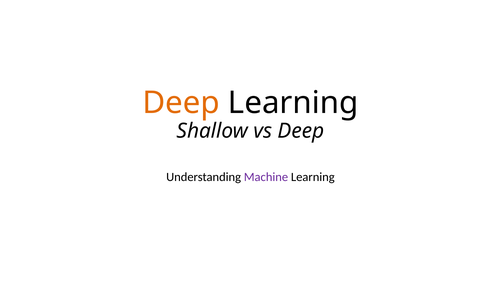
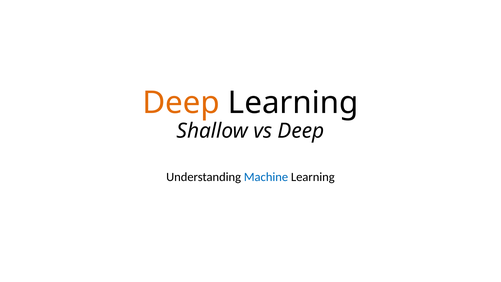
Machine colour: purple -> blue
